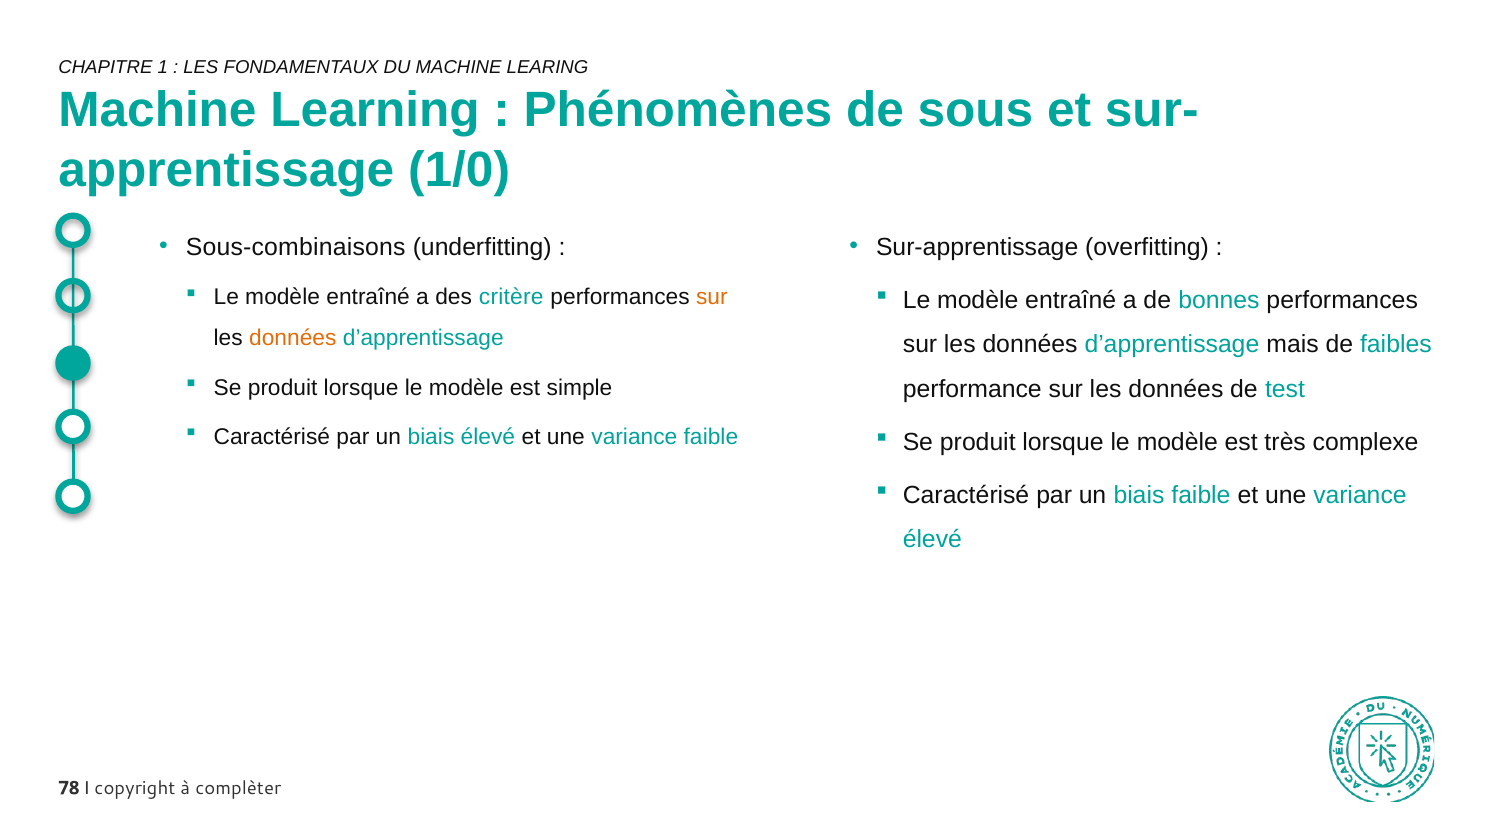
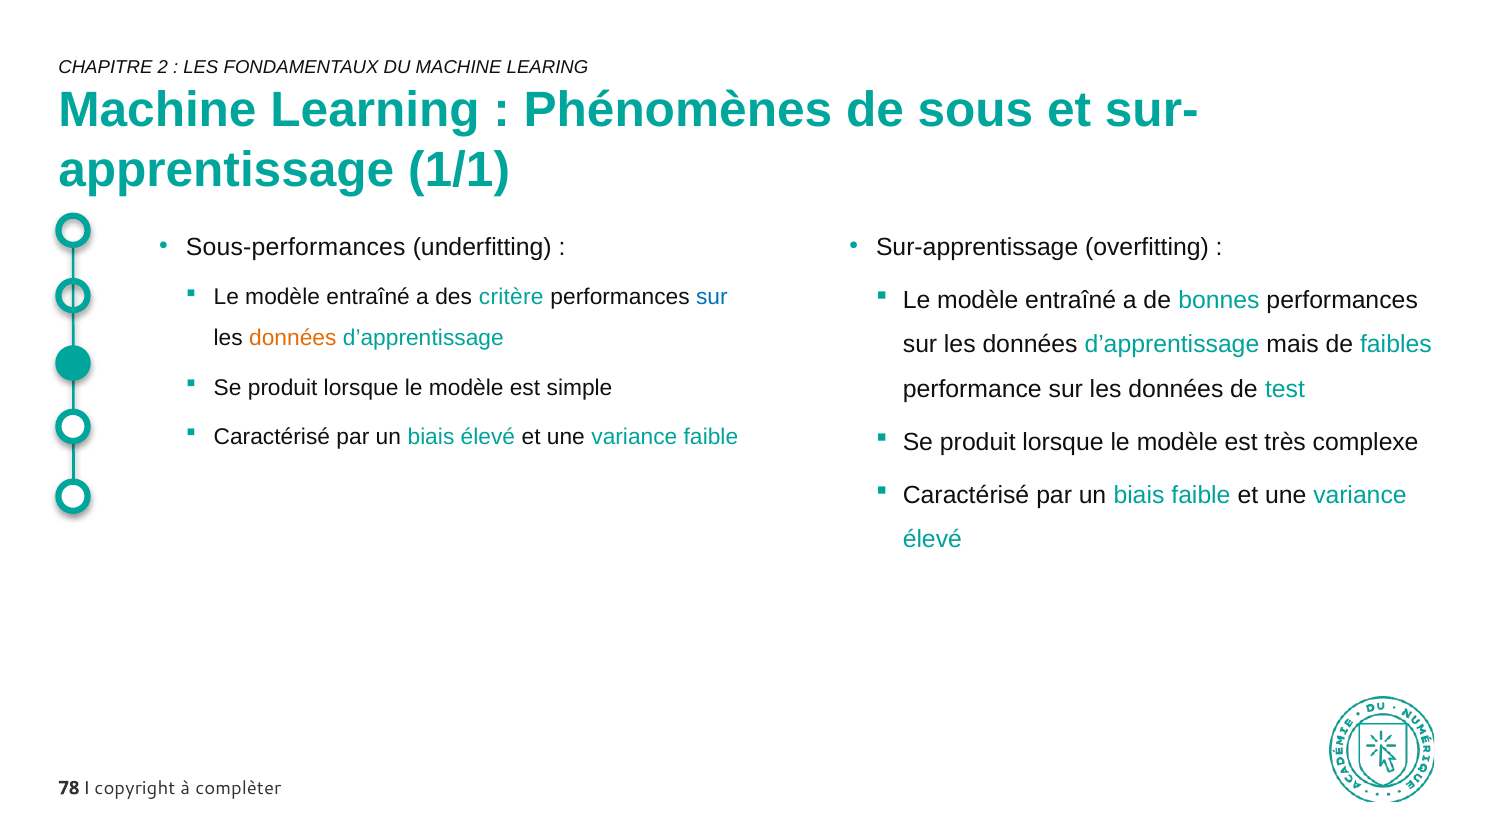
1: 1 -> 2
1/0: 1/0 -> 1/1
Sous-combinaisons: Sous-combinaisons -> Sous-performances
sur at (712, 297) colour: orange -> blue
